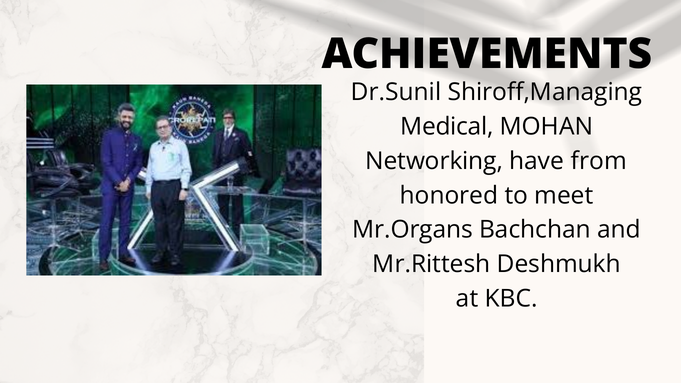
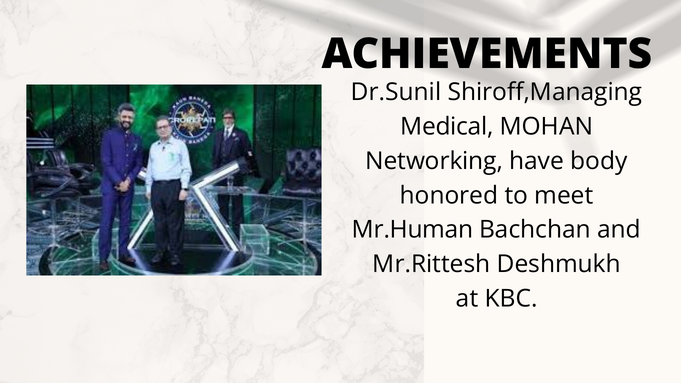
from: from -> body
Mr.Organs: Mr.Organs -> Mr.Human
